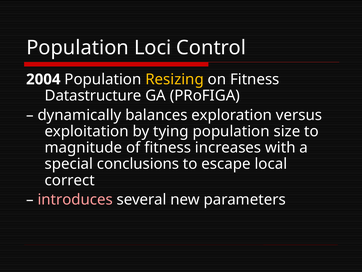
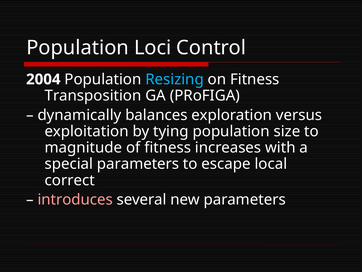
Resizing colour: yellow -> light blue
Datastructure: Datastructure -> Transposition
special conclusions: conclusions -> parameters
